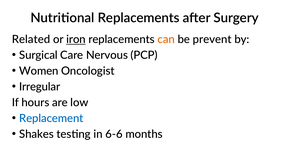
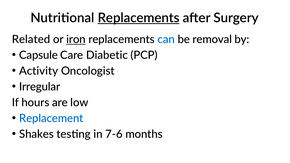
Replacements at (139, 18) underline: none -> present
can colour: orange -> blue
prevent: prevent -> removal
Surgical: Surgical -> Capsule
Nervous: Nervous -> Diabetic
Women: Women -> Activity
6-6: 6-6 -> 7-6
